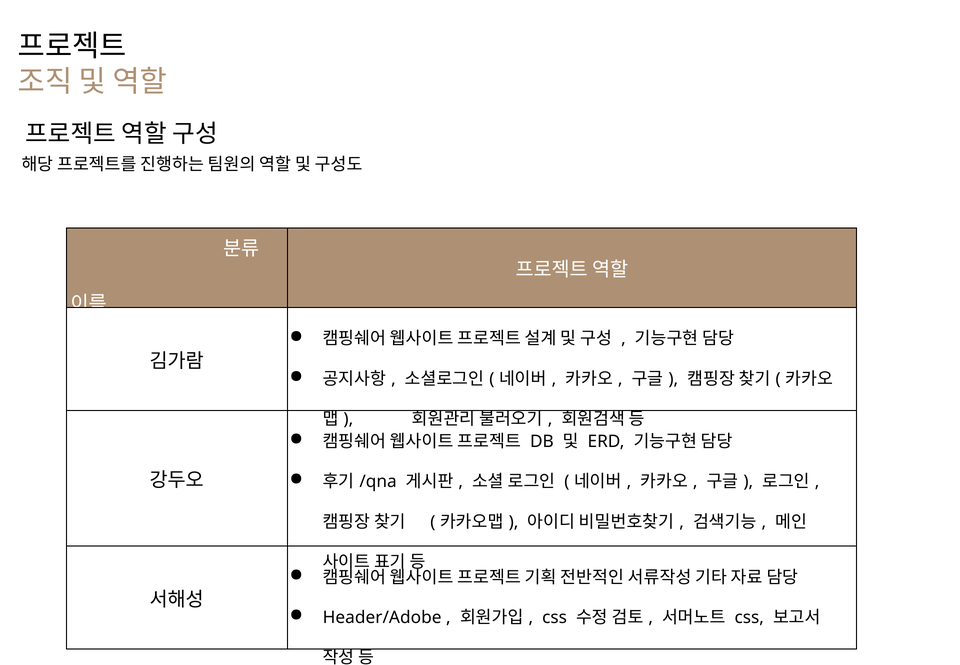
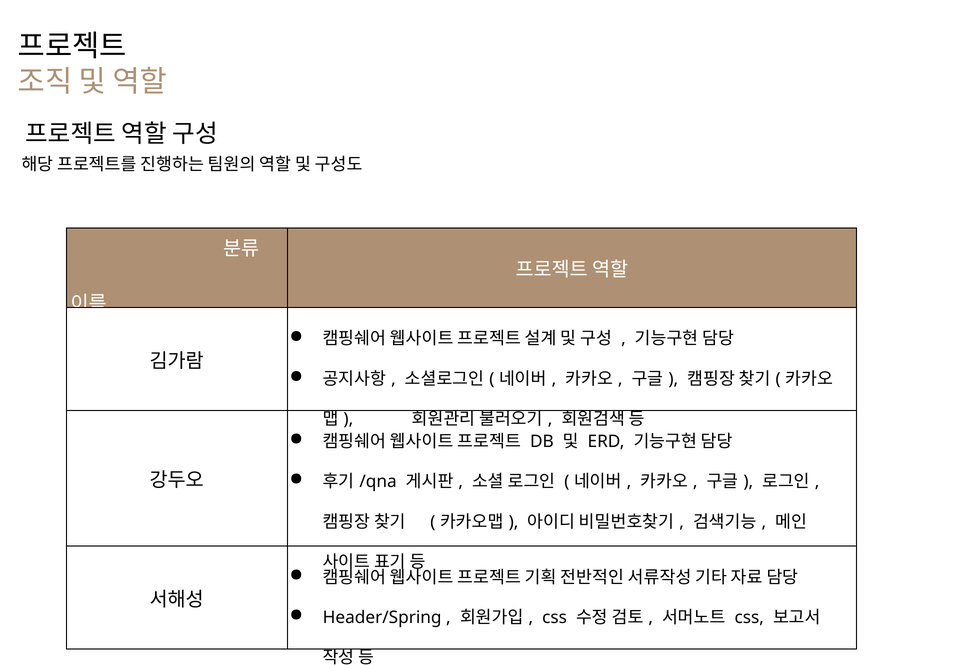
Header/Adobe: Header/Adobe -> Header/Spring
